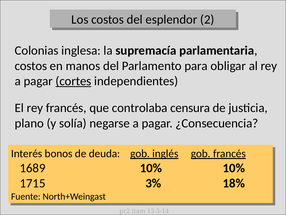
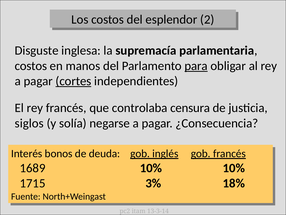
Colonias: Colonias -> Disguste
para underline: none -> present
plano: plano -> siglos
